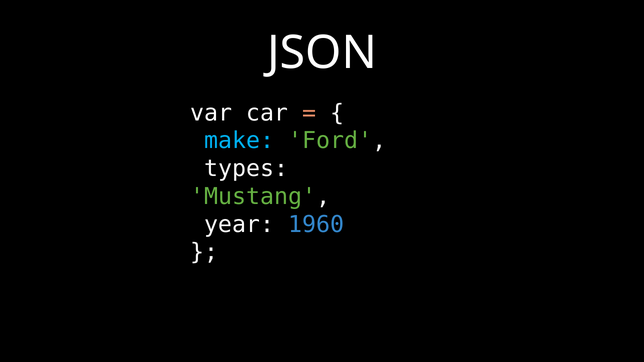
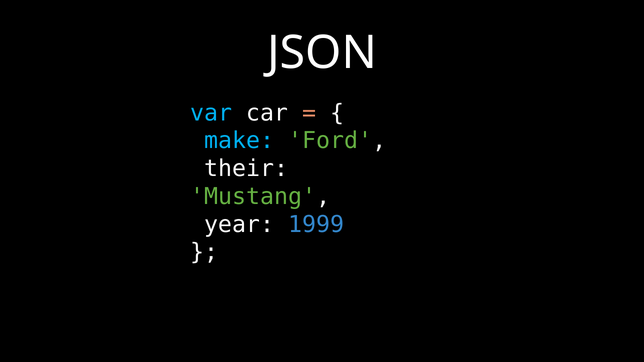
var colour: white -> light blue
types: types -> their
1960: 1960 -> 1999
